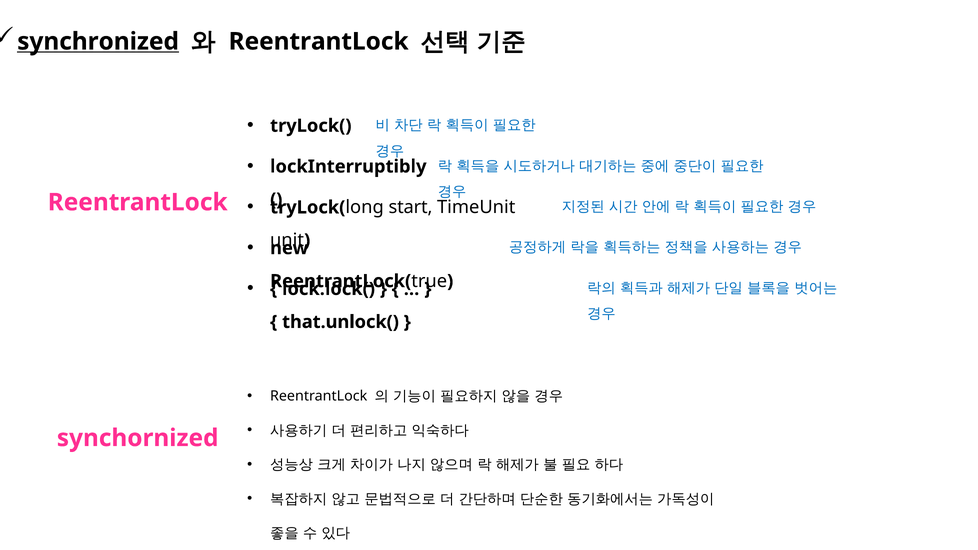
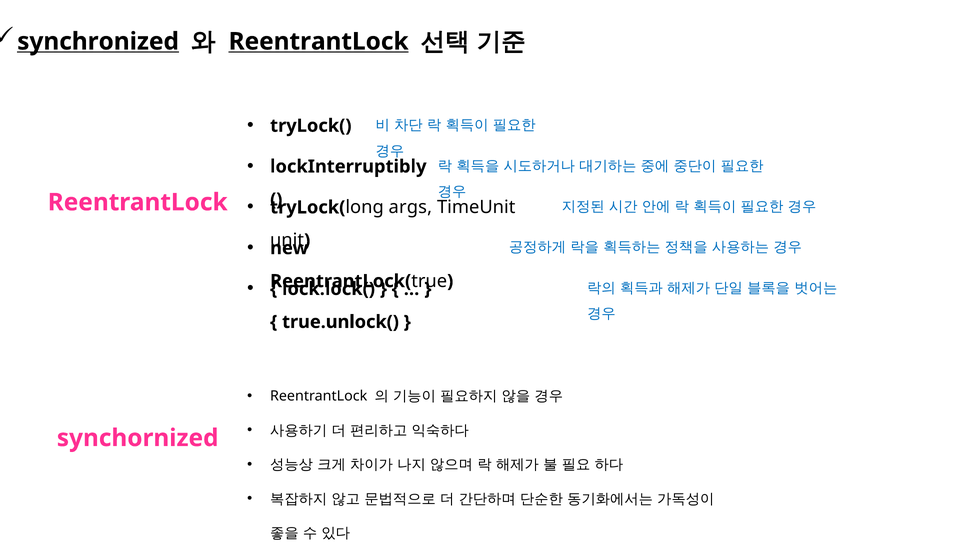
ReentrantLock at (319, 41) underline: none -> present
start: start -> args
that.unlock(: that.unlock( -> true.unlock(
